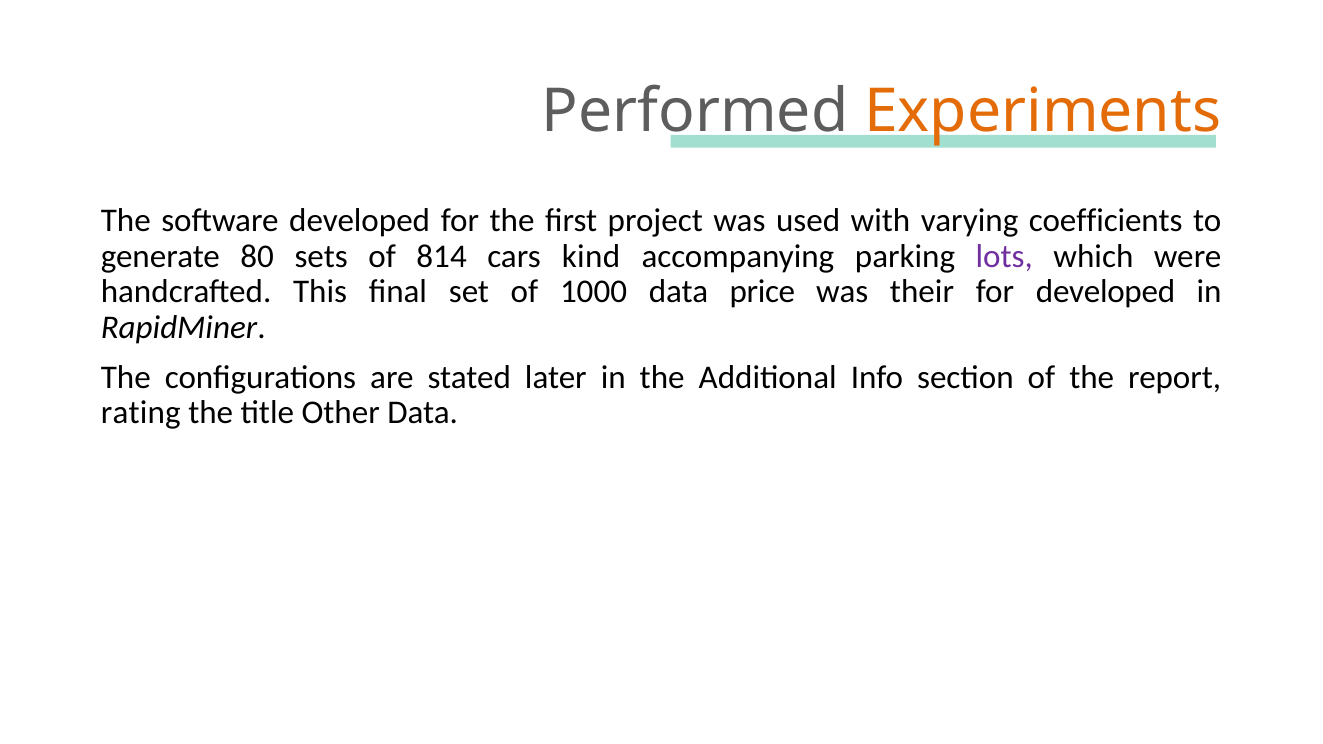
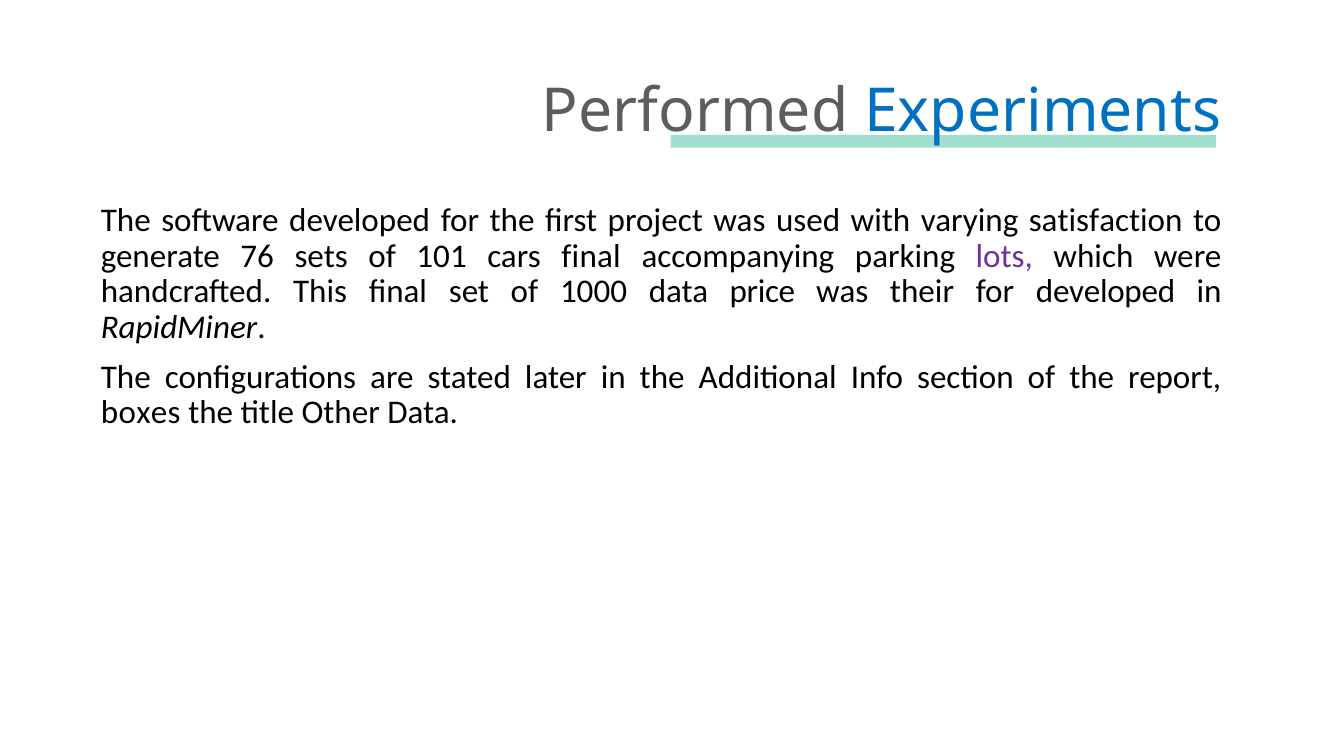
Experiments colour: orange -> blue
coefficients: coefficients -> satisfaction
80: 80 -> 76
814: 814 -> 101
cars kind: kind -> final
rating: rating -> boxes
